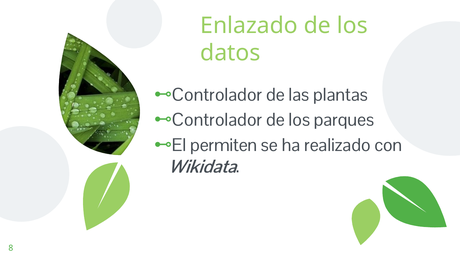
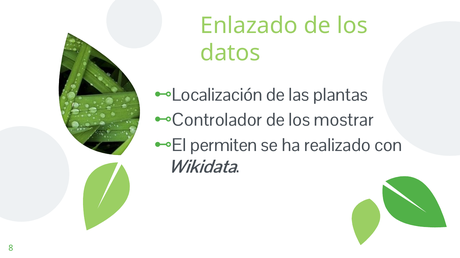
Controlador at (217, 95): Controlador -> Localización
parques: parques -> mostrar
